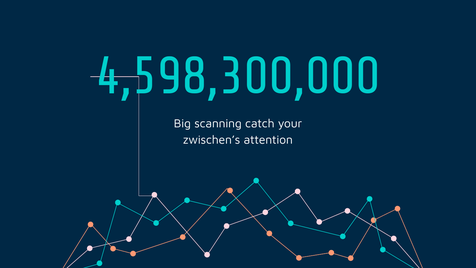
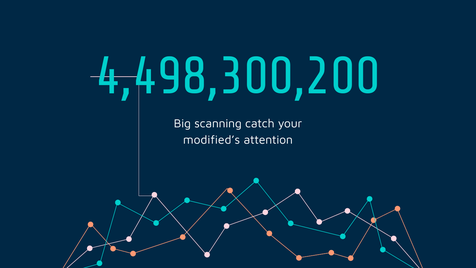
4,598,300,000: 4,598,300,000 -> 4,498,300,200
zwischen’s: zwischen’s -> modified’s
